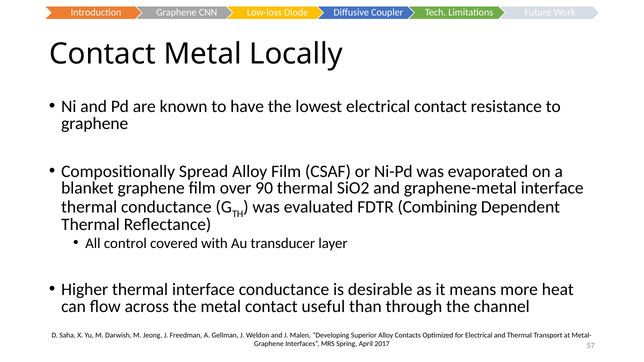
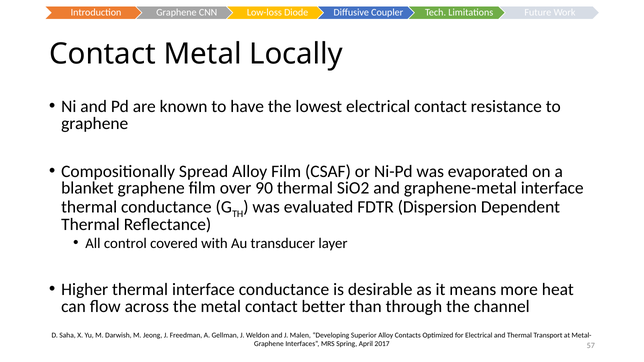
Combining: Combining -> Dispersion
useful: useful -> better
